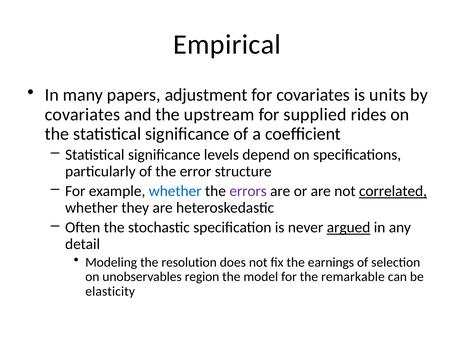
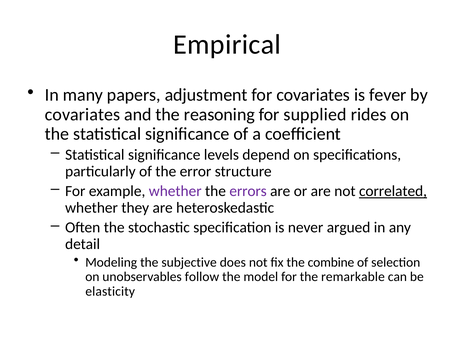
units: units -> fever
upstream: upstream -> reasoning
whether at (175, 191) colour: blue -> purple
argued underline: present -> none
resolution: resolution -> subjective
earnings: earnings -> combine
region: region -> follow
